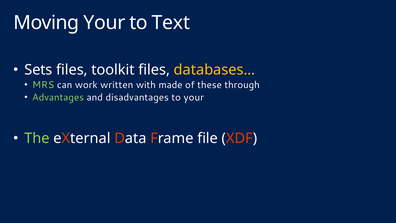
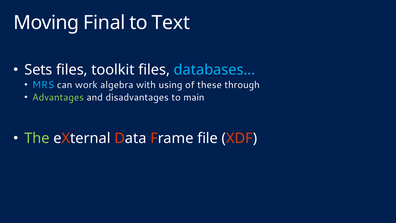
Moving Your: Your -> Final
databases… colour: yellow -> light blue
MRS colour: light green -> light blue
written: written -> algebra
made: made -> using
to your: your -> main
